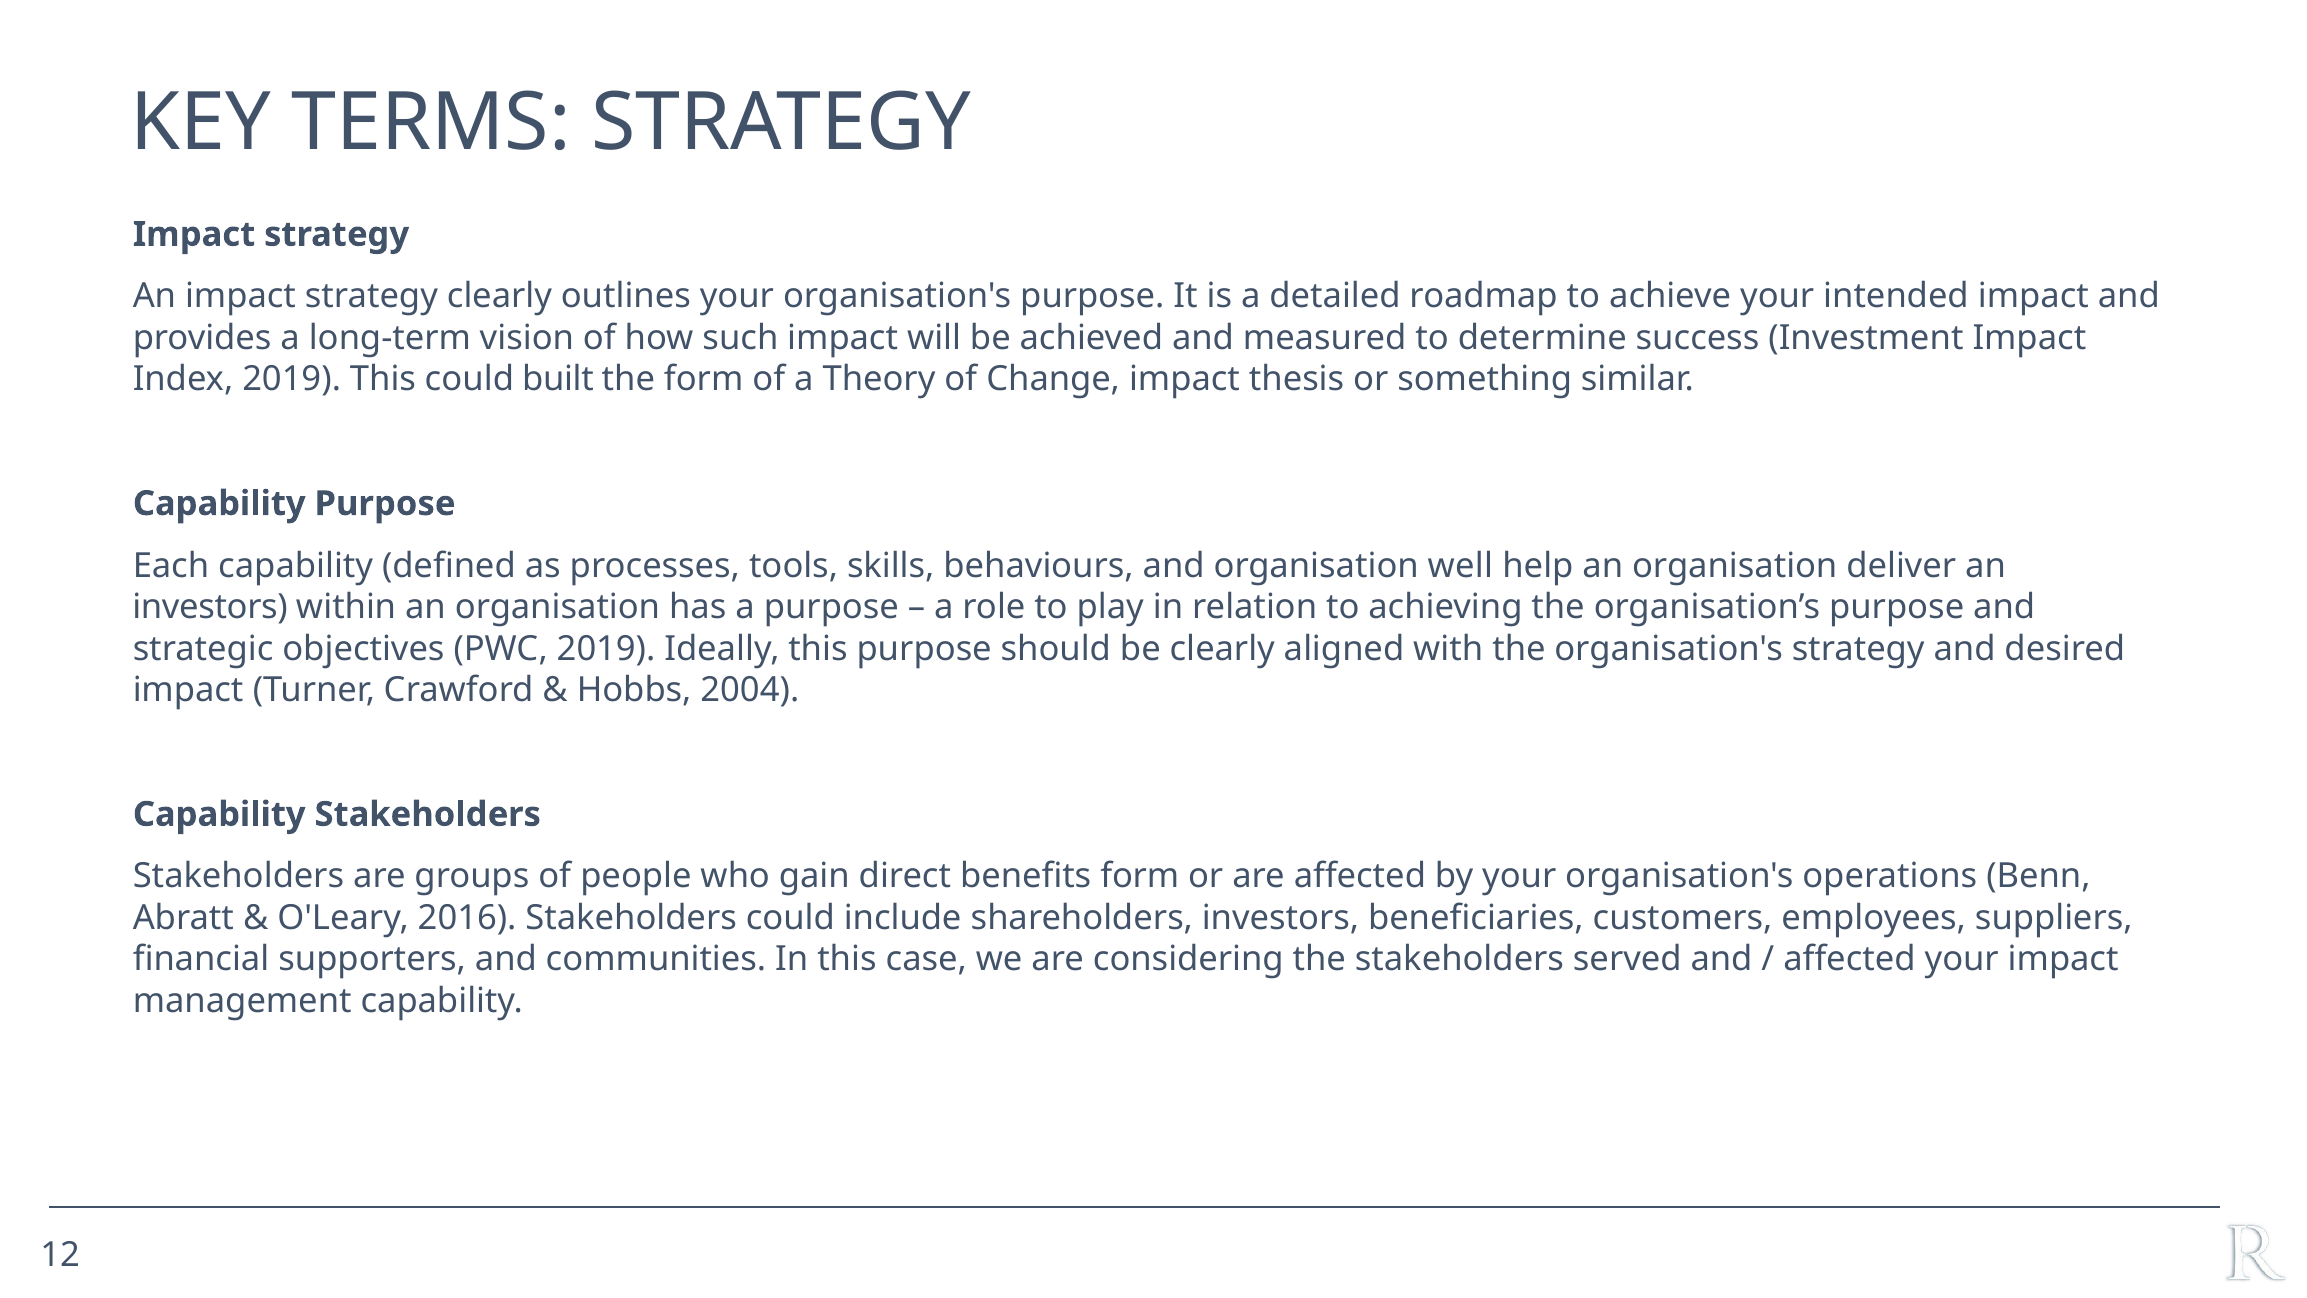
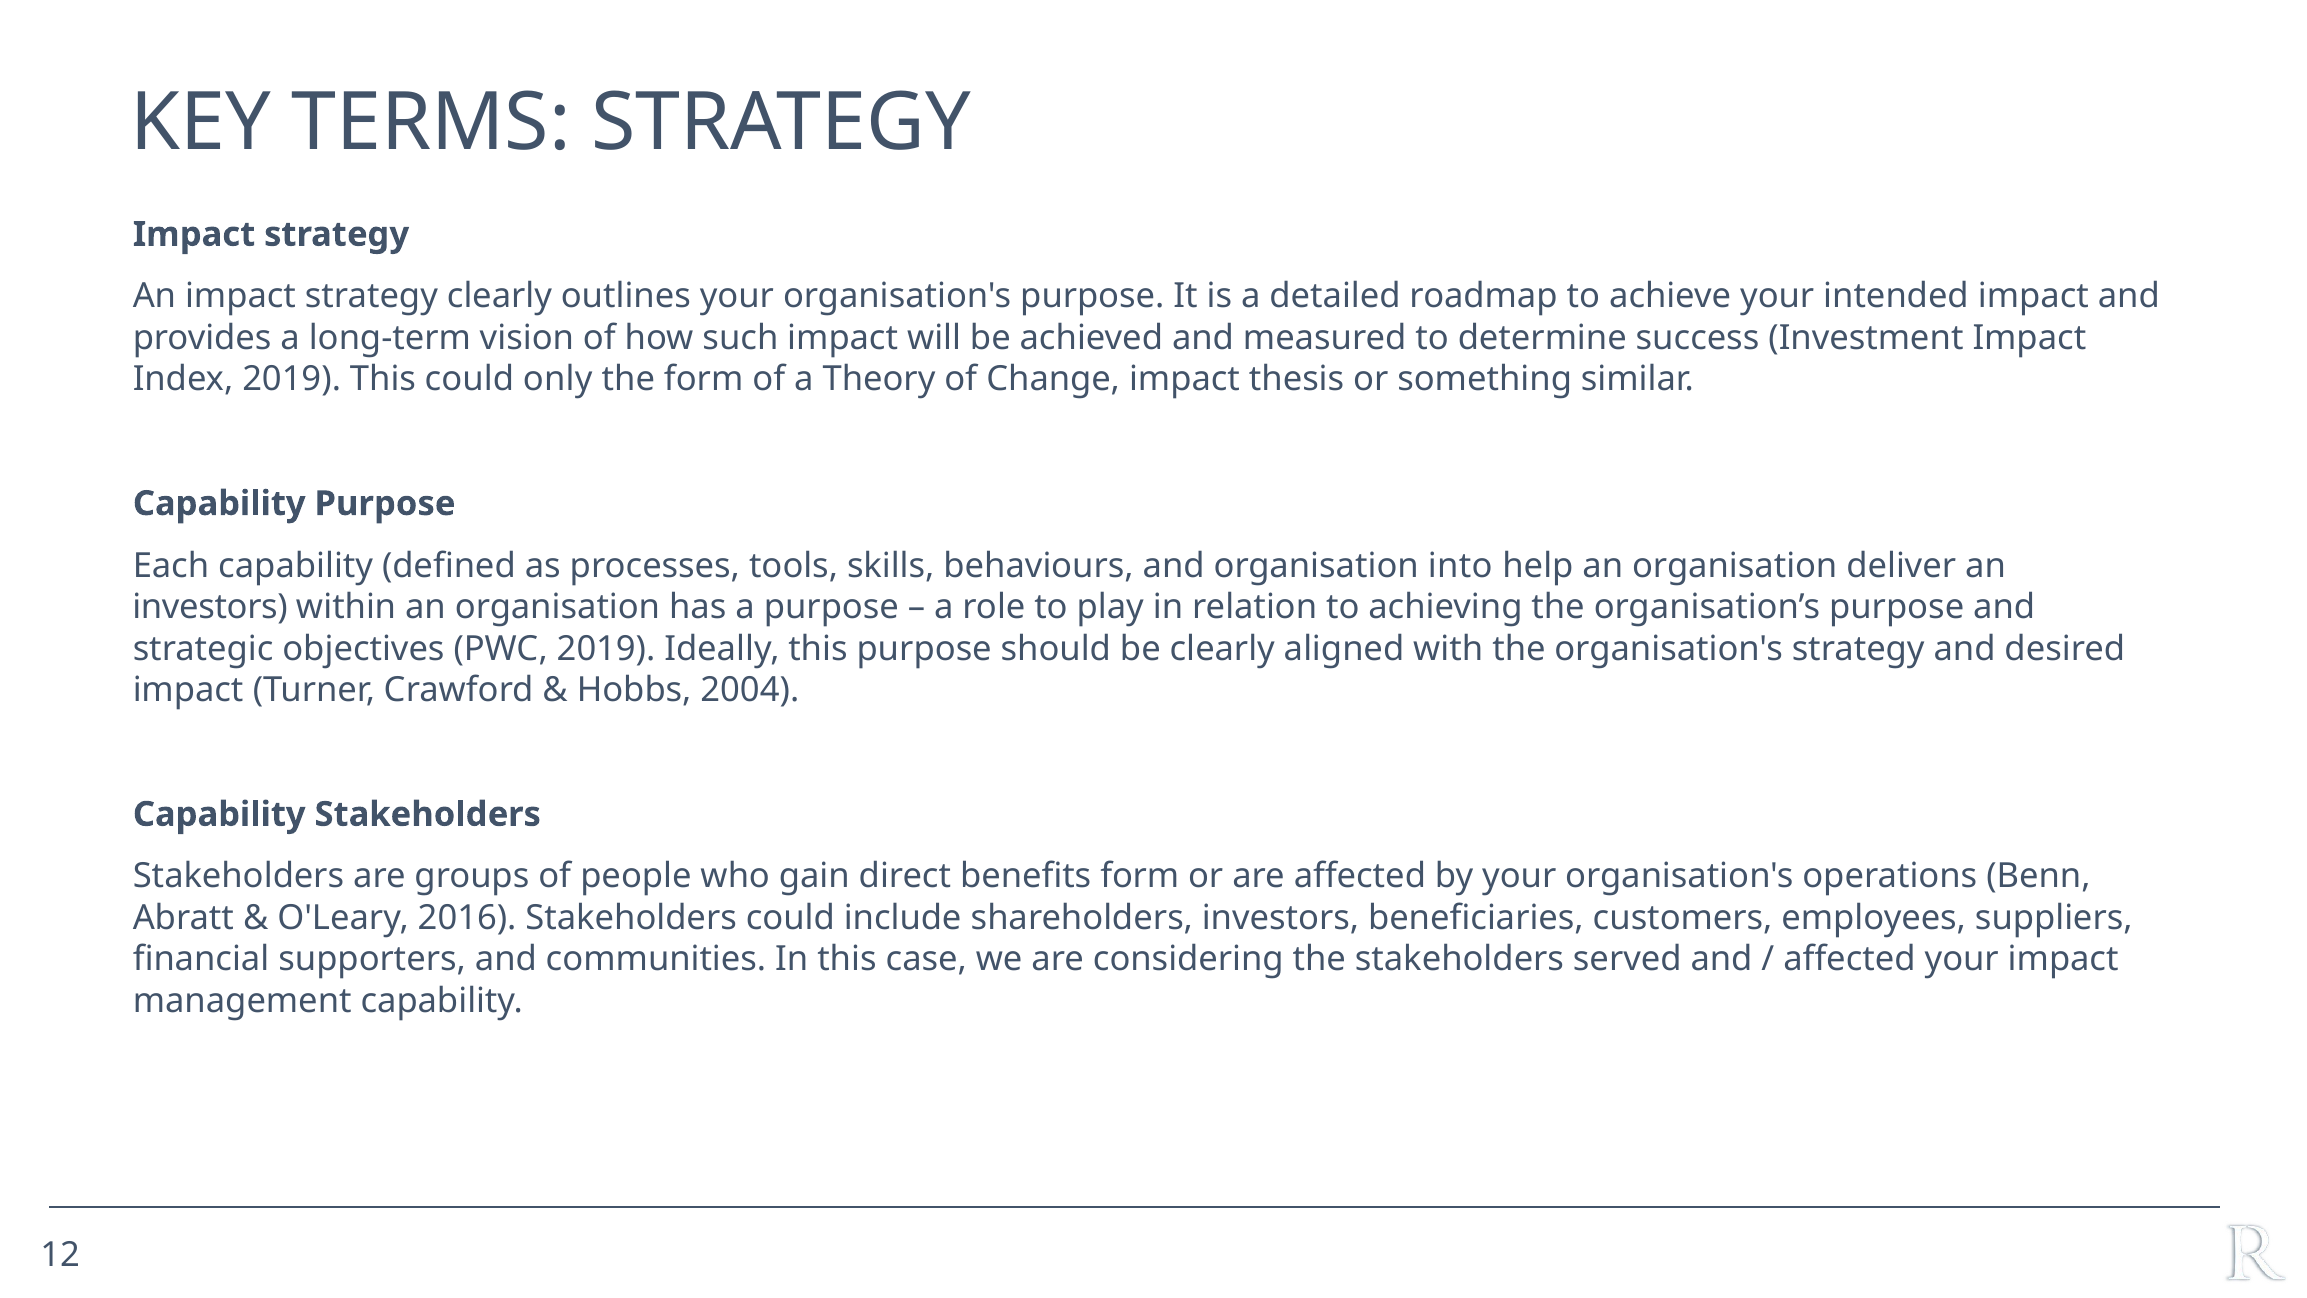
built: built -> only
well: well -> into
